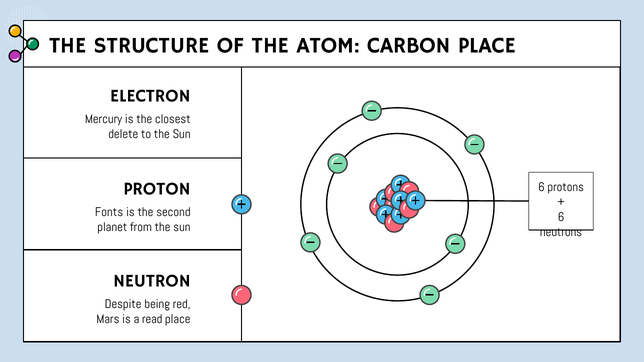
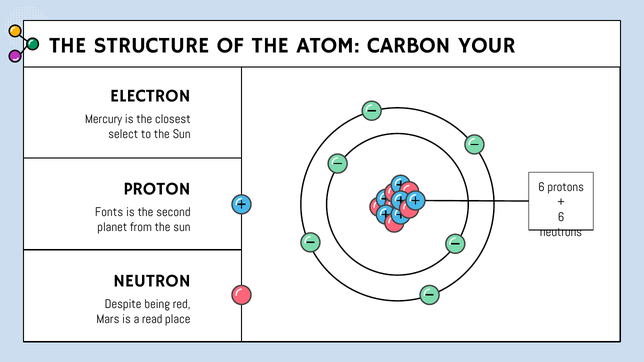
CARBON PLACE: PLACE -> YOUR
delete: delete -> select
